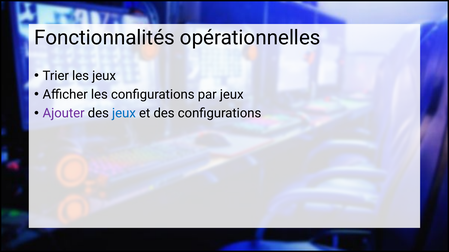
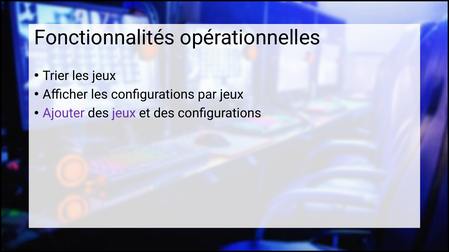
jeux at (124, 114) colour: blue -> purple
